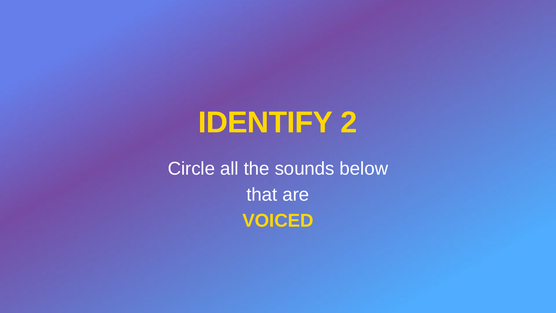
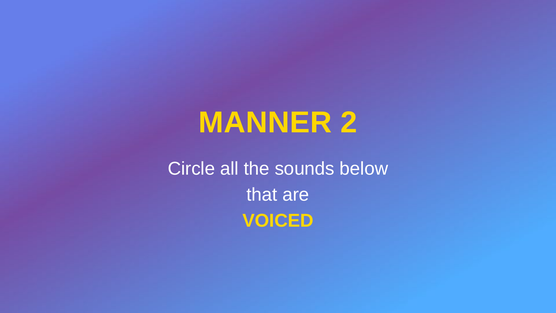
IDENTIFY: IDENTIFY -> MANNER
